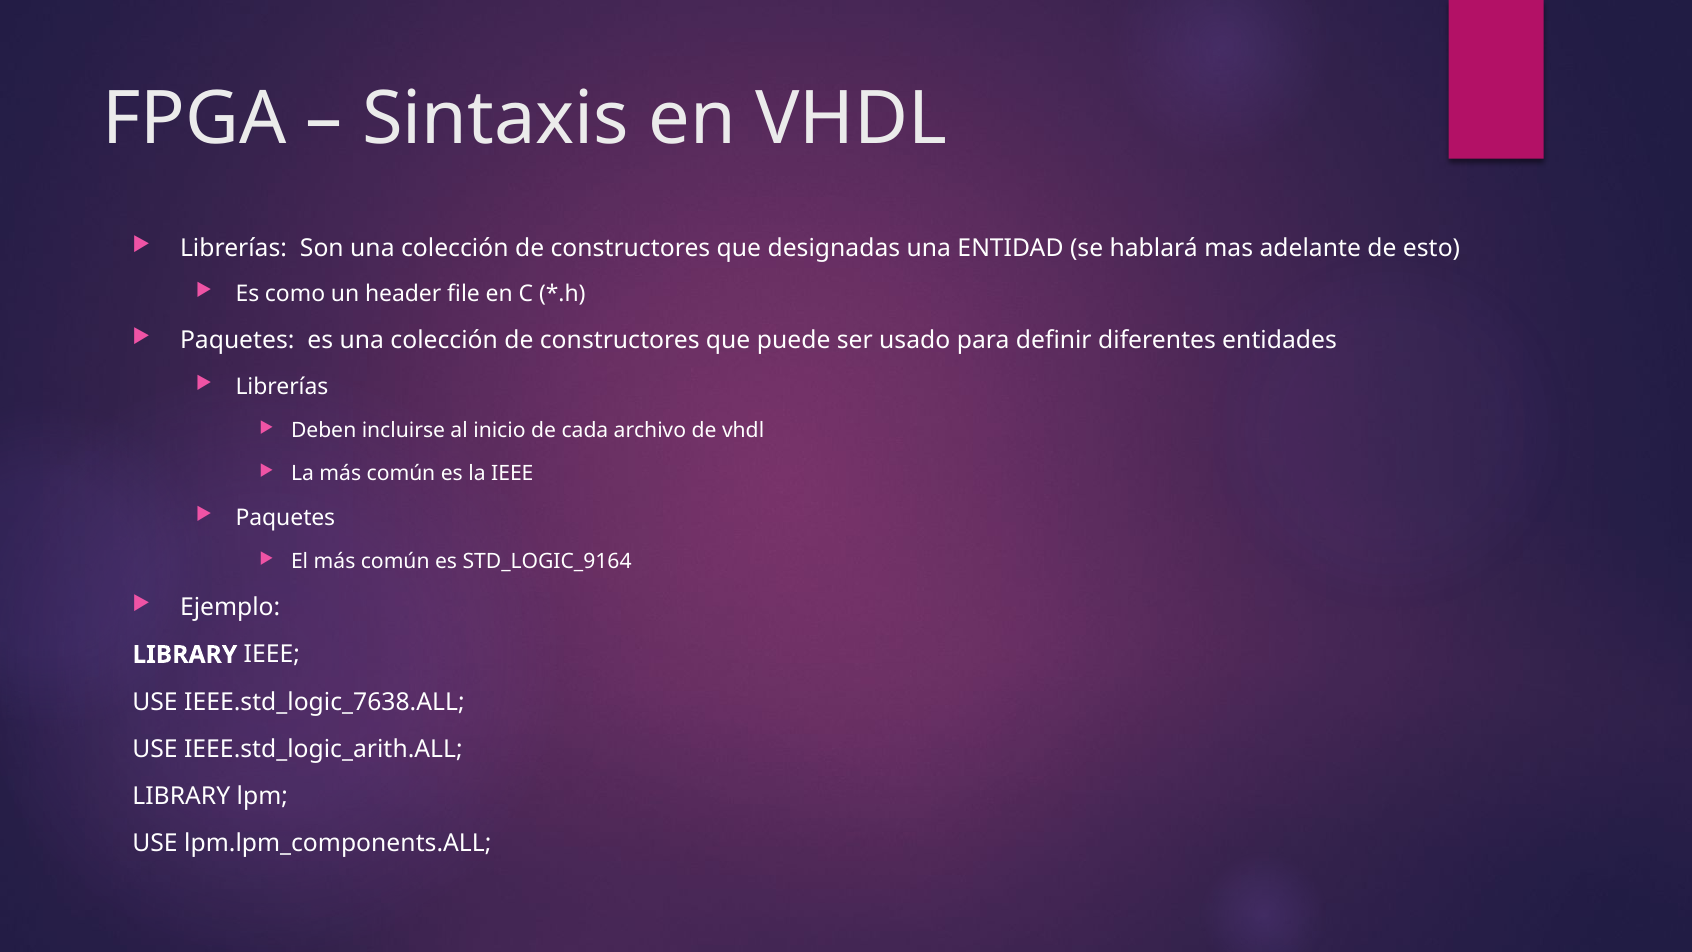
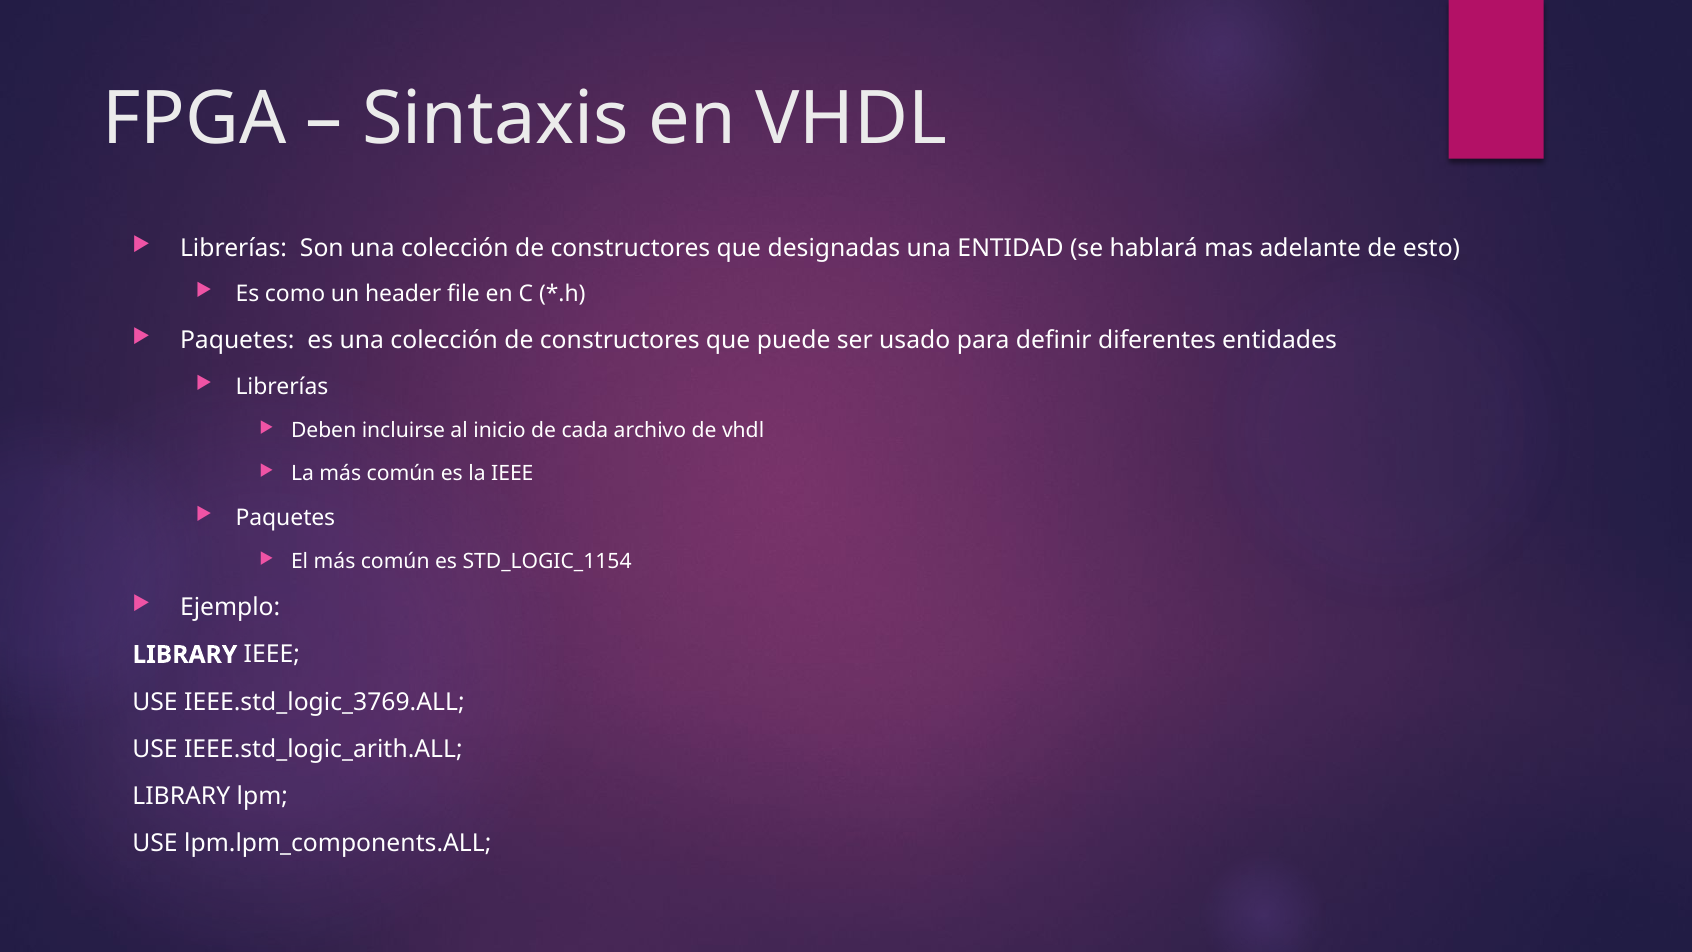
STD_LOGIC_9164: STD_LOGIC_9164 -> STD_LOGIC_1154
IEEE.std_logic_7638.ALL: IEEE.std_logic_7638.ALL -> IEEE.std_logic_3769.ALL
